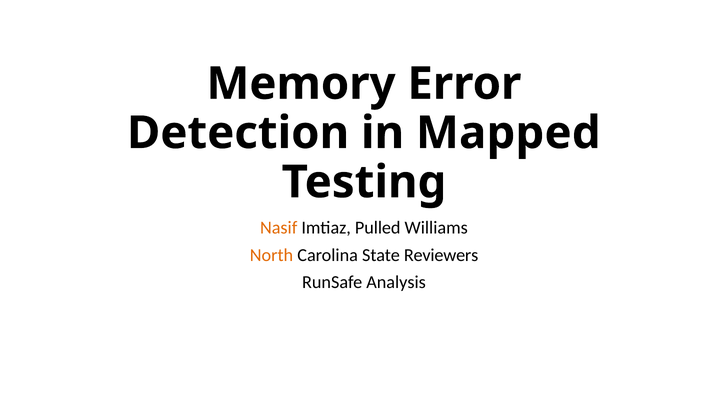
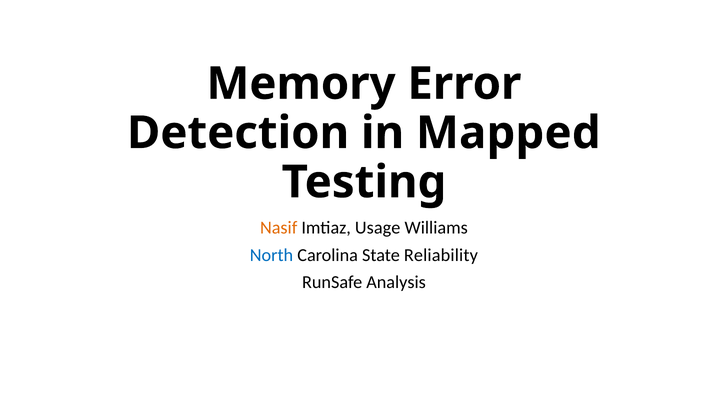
Pulled: Pulled -> Usage
North colour: orange -> blue
Reviewers: Reviewers -> Reliability
